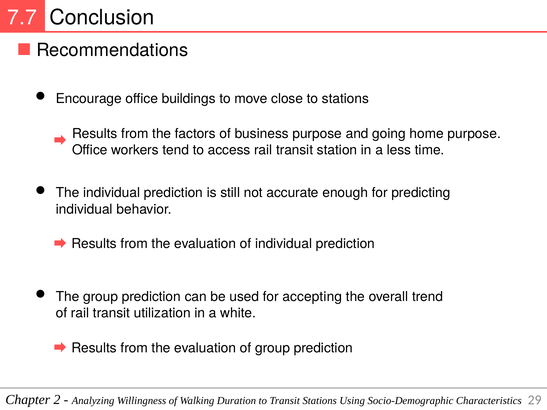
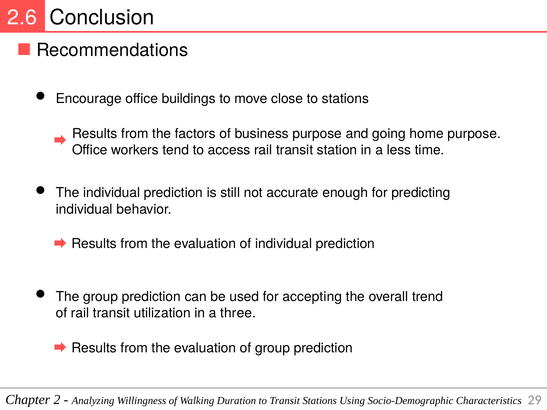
7.7: 7.7 -> 2.6
white: white -> three
